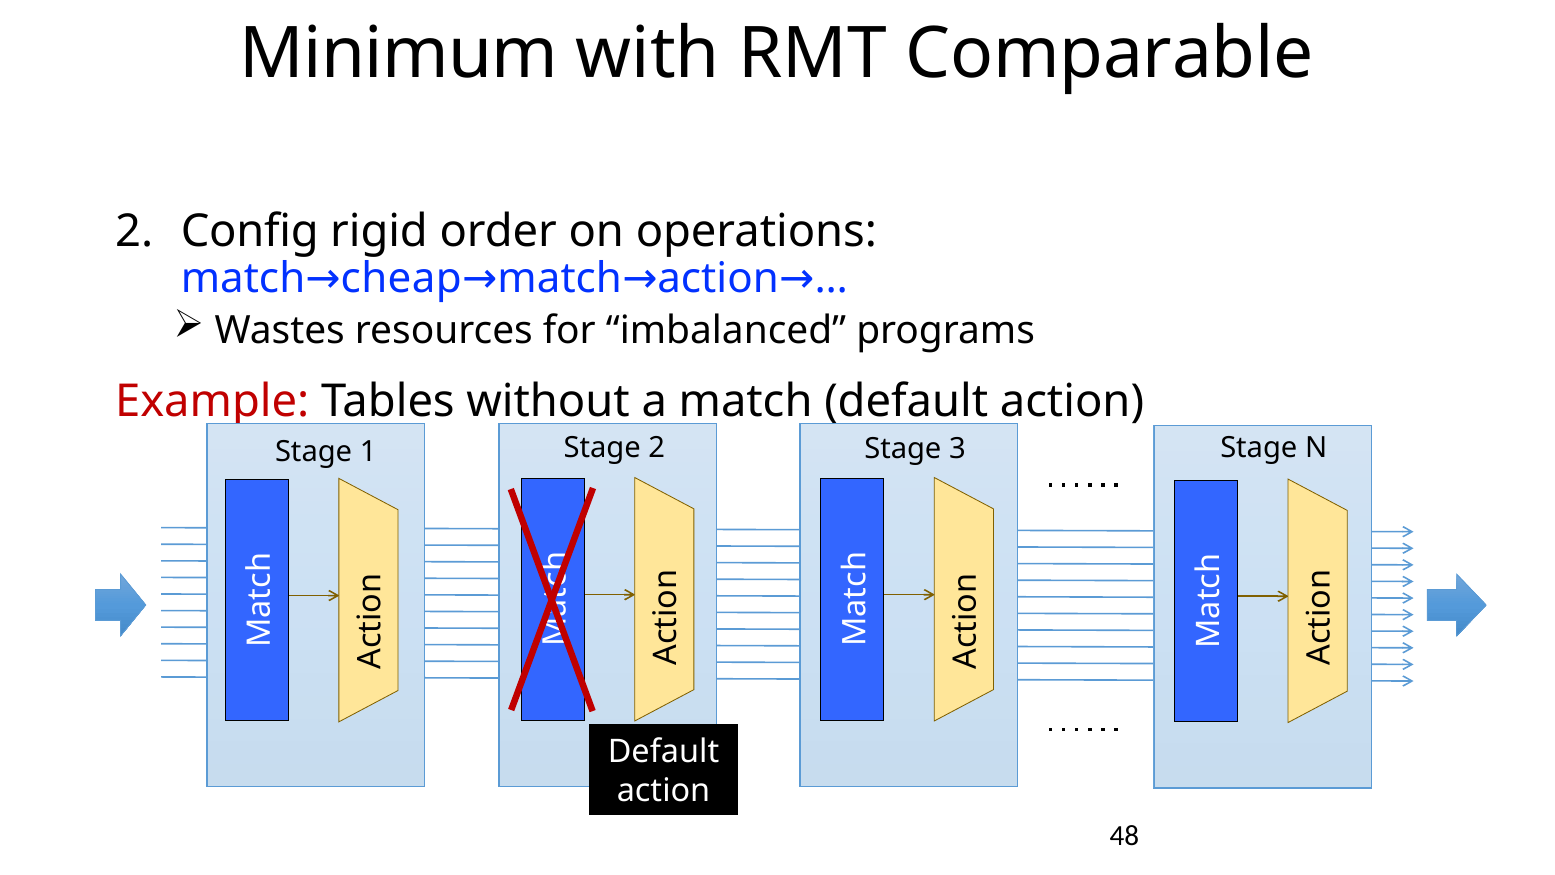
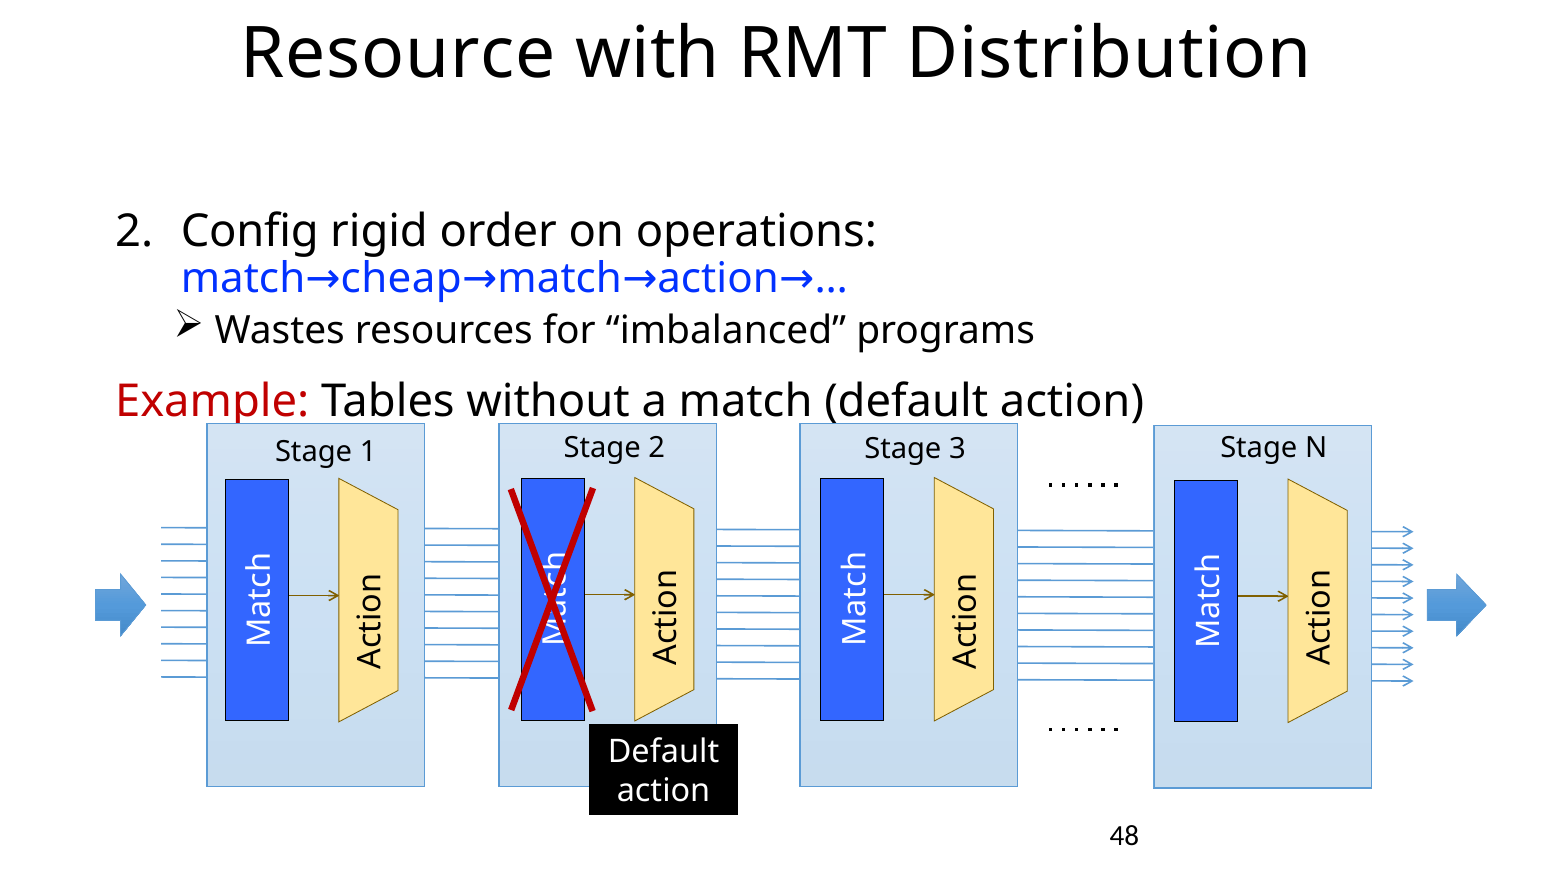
Minimum: Minimum -> Resource
Comparable: Comparable -> Distribution
